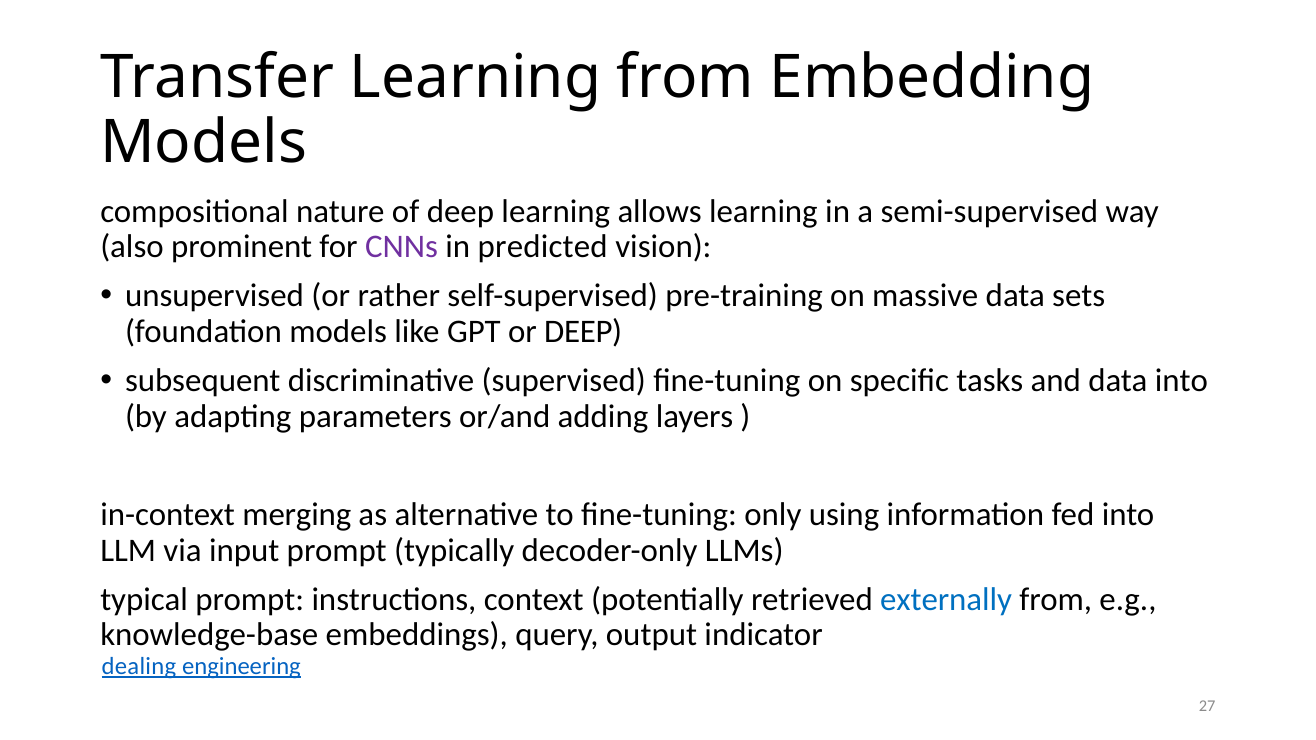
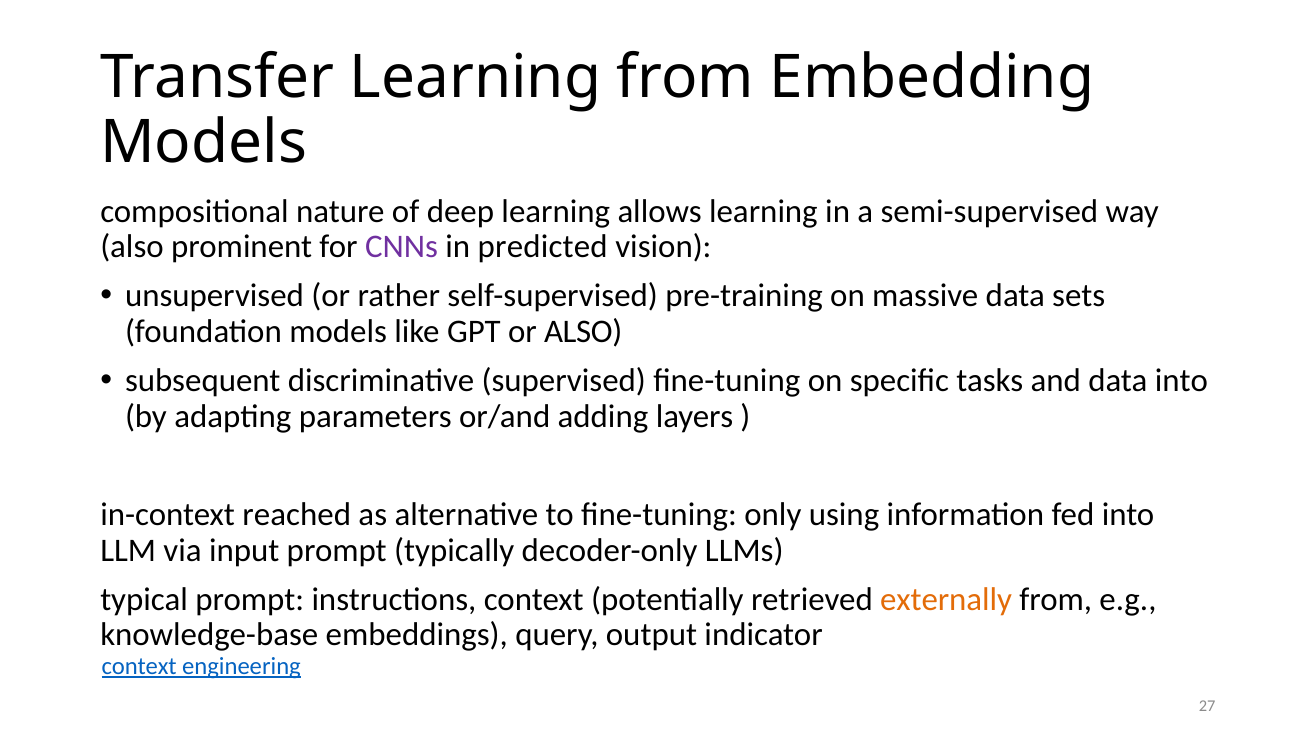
or DEEP: DEEP -> ALSO
merging: merging -> reached
externally colour: blue -> orange
dealing at (139, 666): dealing -> context
